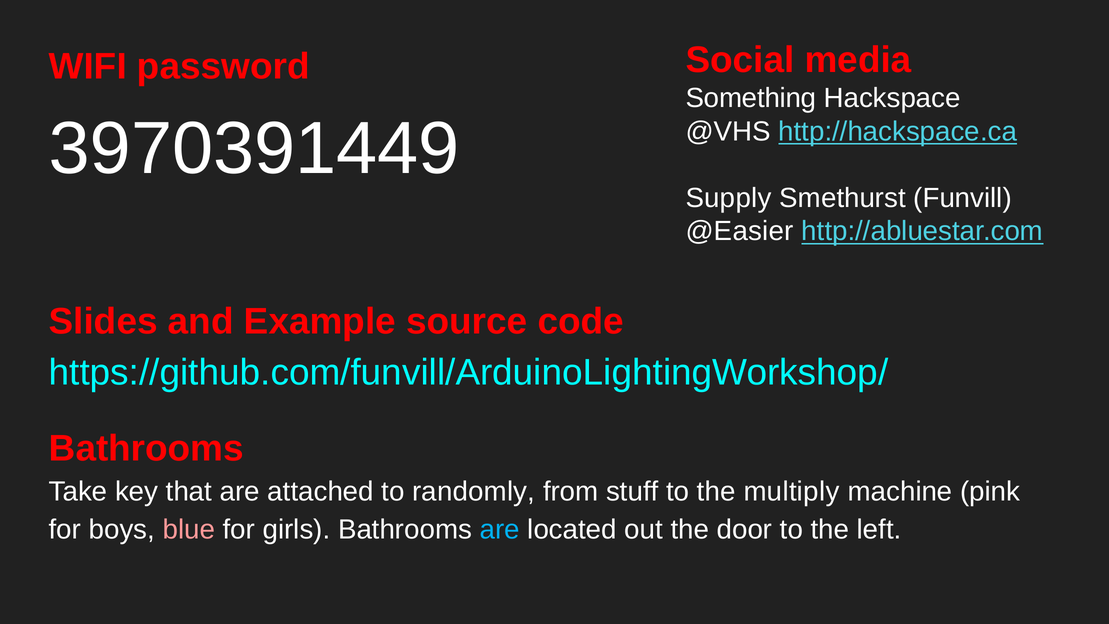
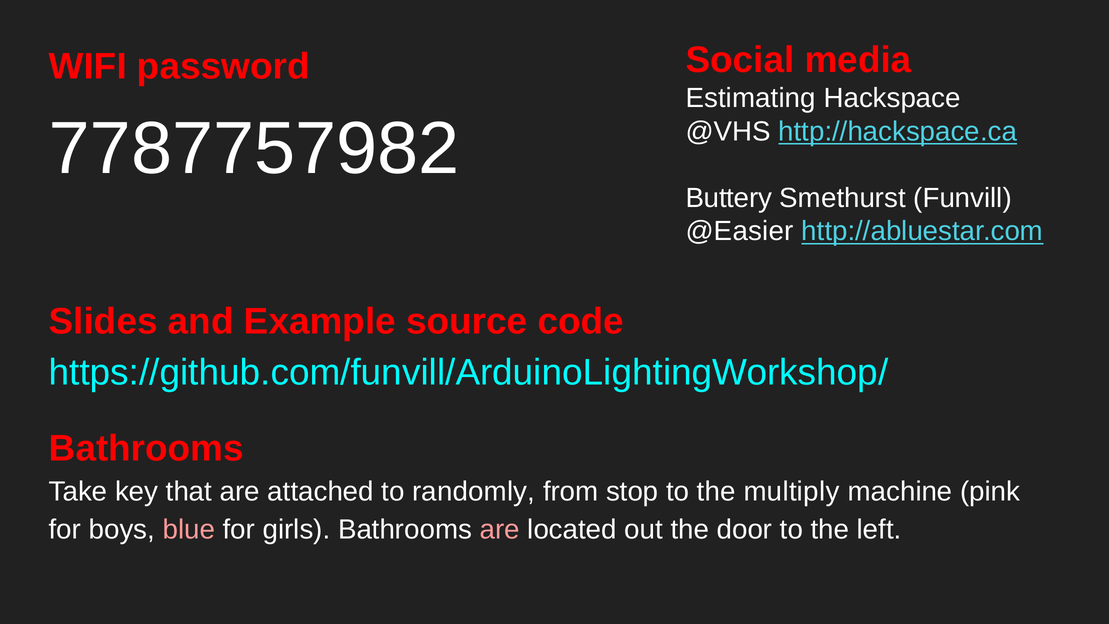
Something: Something -> Estimating
3970391449: 3970391449 -> 7787757982
Supply: Supply -> Buttery
stuff: stuff -> stop
are at (500, 530) colour: light blue -> pink
